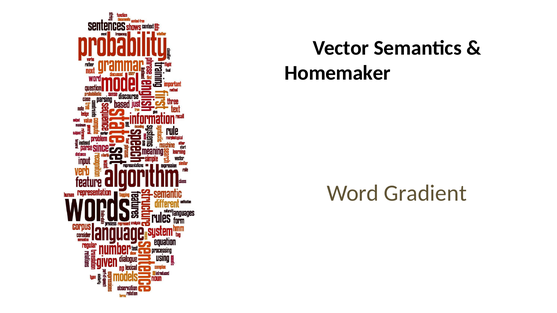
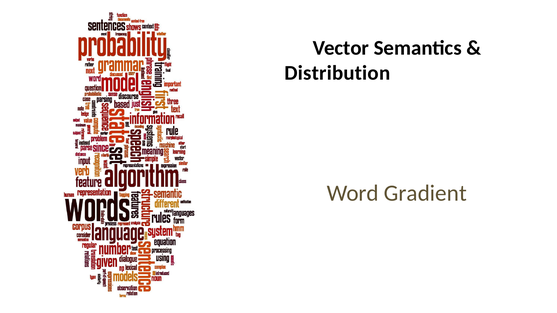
Homemaker: Homemaker -> Distribution
